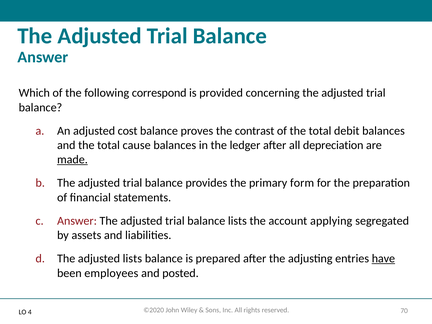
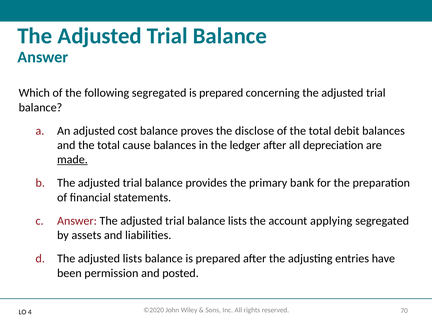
following correspond: correspond -> segregated
provided at (221, 93): provided -> prepared
contrast: contrast -> disclose
form: form -> bank
have underline: present -> none
employees: employees -> permission
